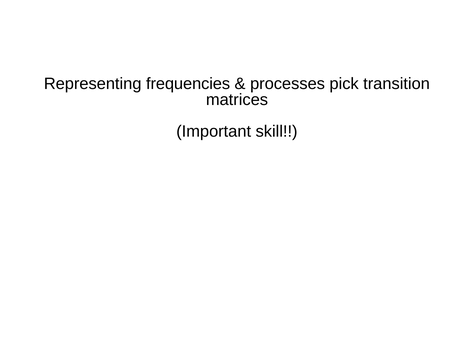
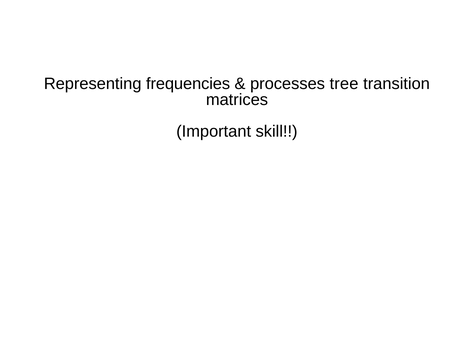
pick: pick -> tree
